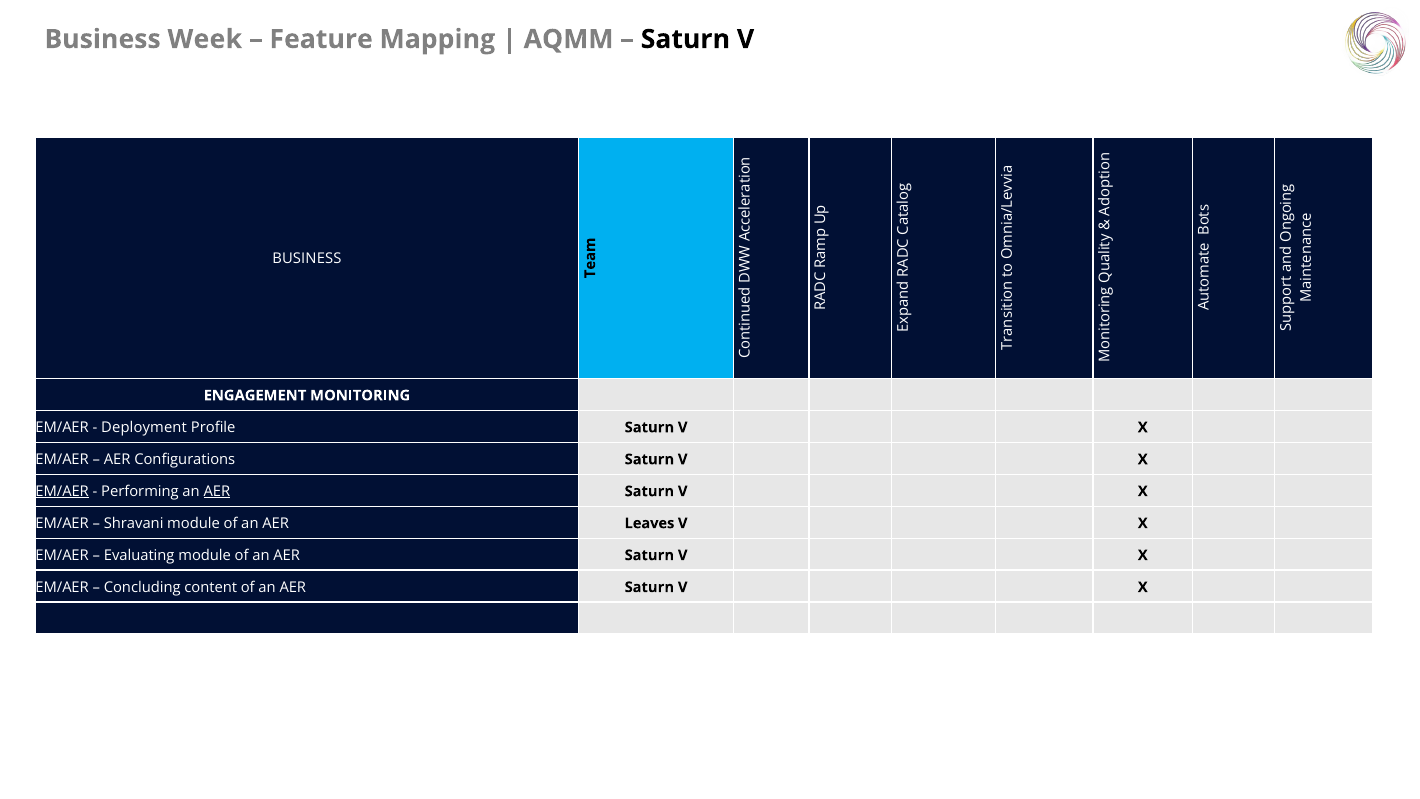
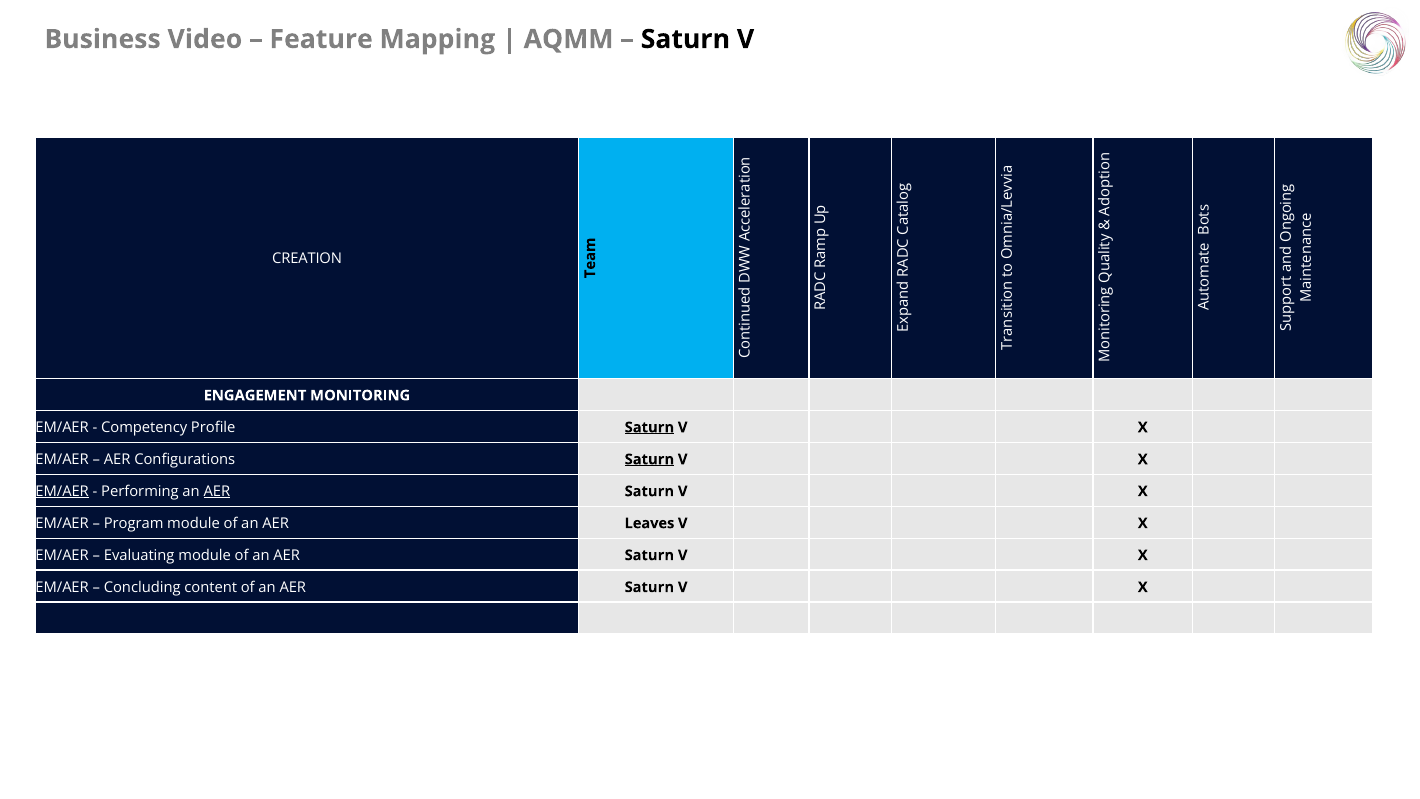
Week: Week -> Video
BUSINESS at (307, 259): BUSINESS -> CREATION
Deployment: Deployment -> Competency
Saturn at (649, 427) underline: none -> present
Saturn at (649, 459) underline: none -> present
Shravani: Shravani -> Program
